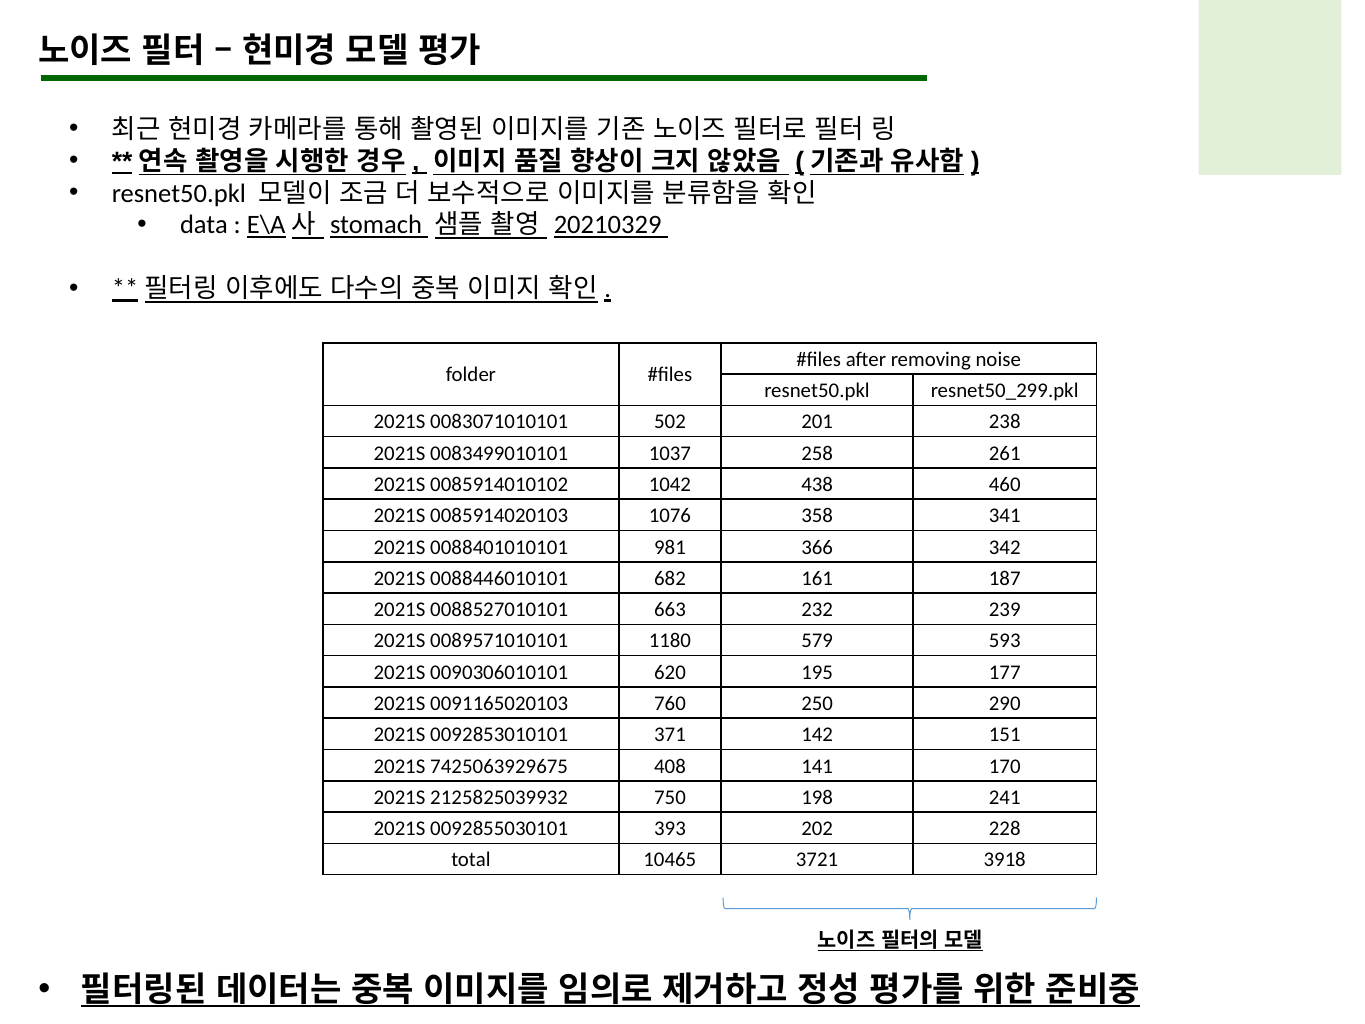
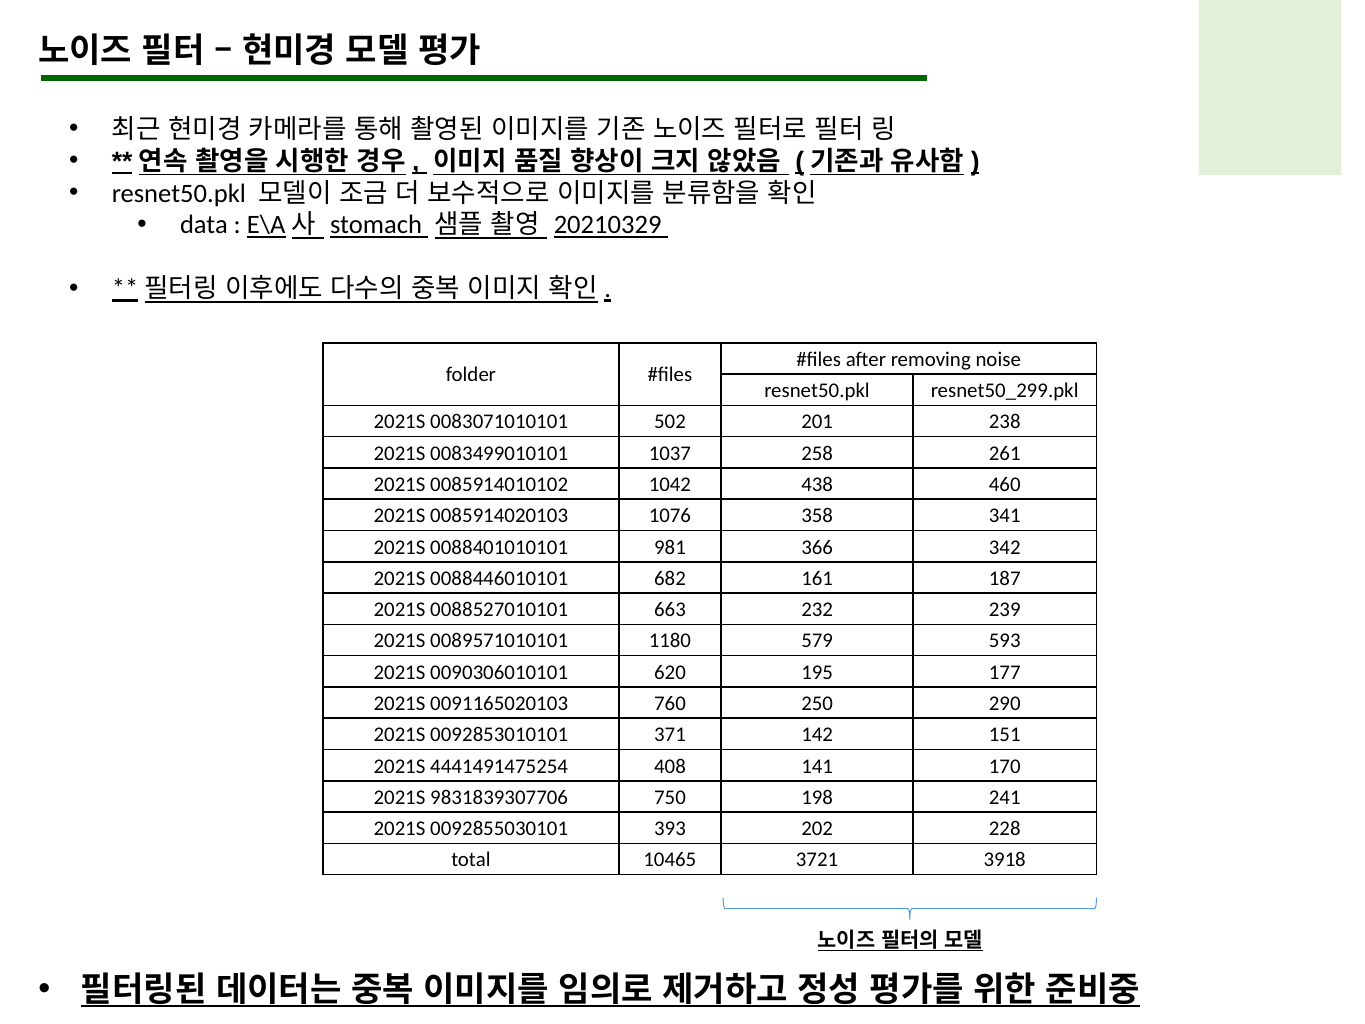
7425063929675: 7425063929675 -> 4441491475254
2125825039932: 2125825039932 -> 9831839307706
